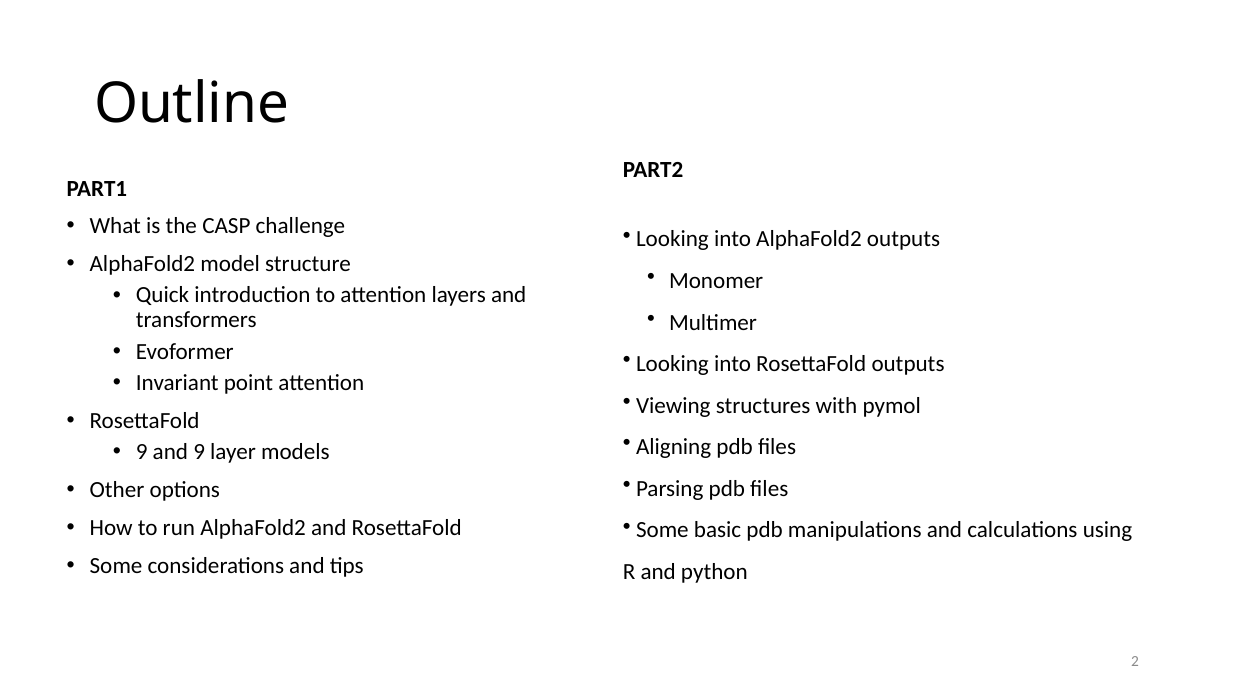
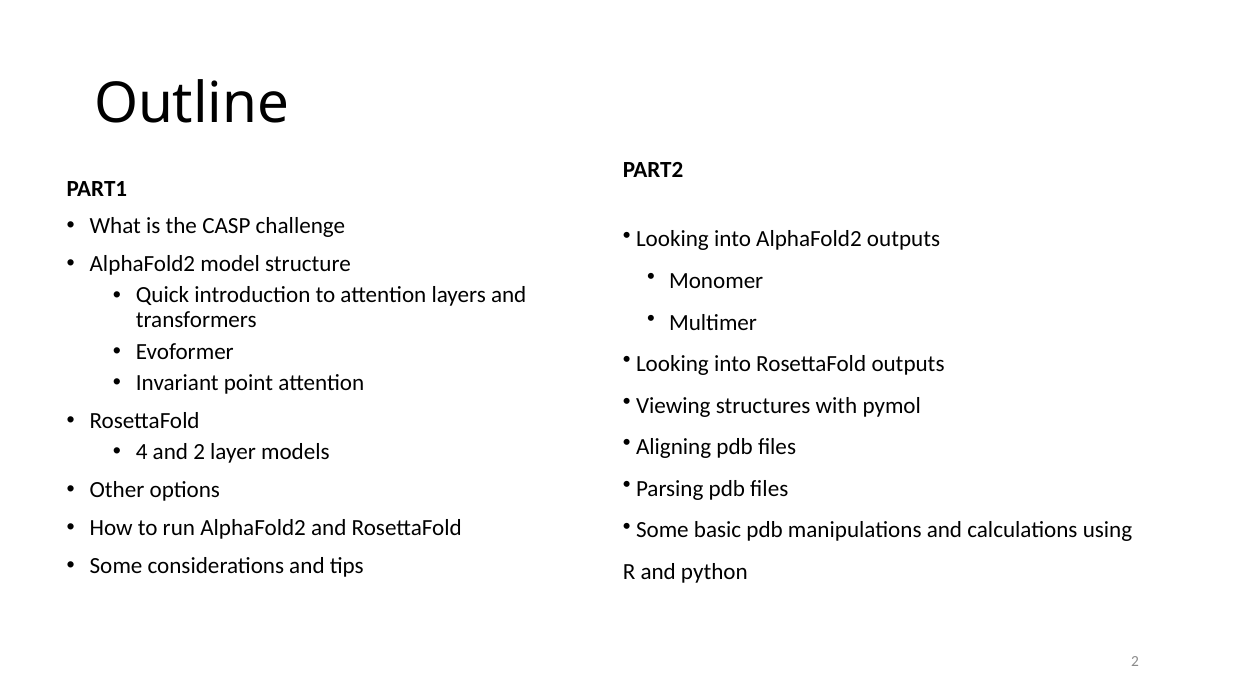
9 at (142, 453): 9 -> 4
and 9: 9 -> 2
